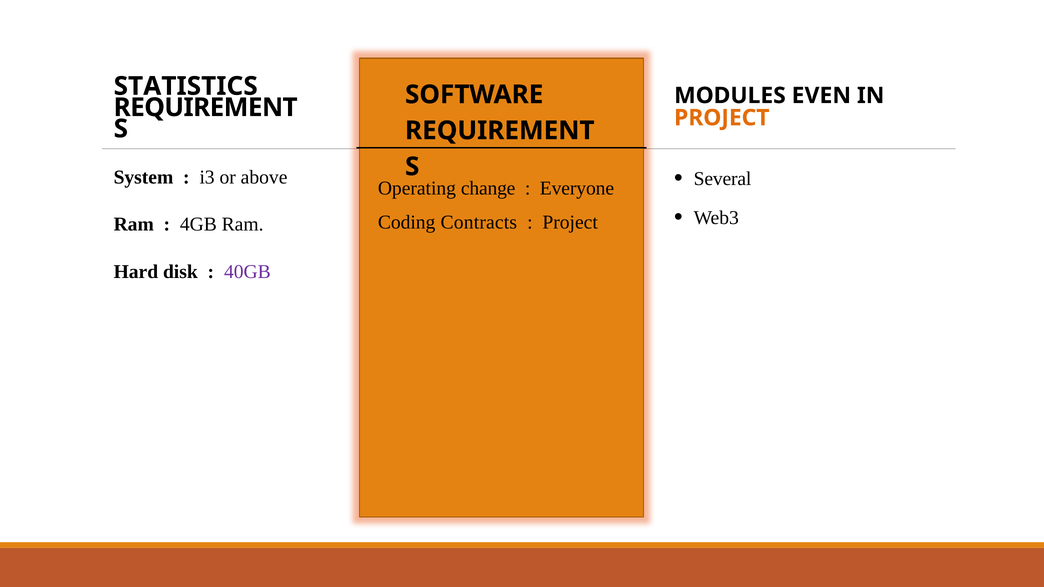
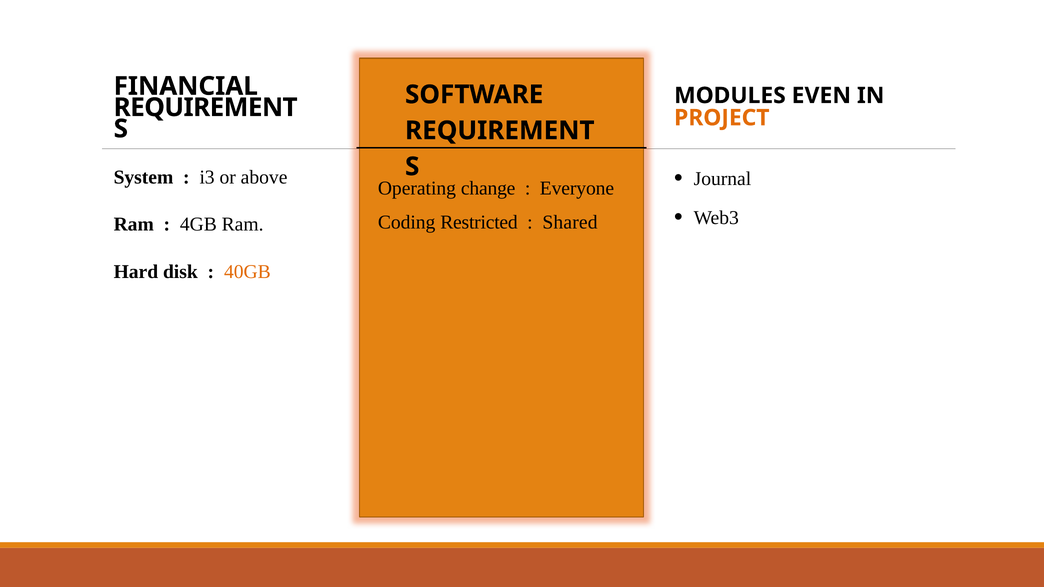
STATISTICS: STATISTICS -> FINANCIAL
Several: Several -> Journal
Contracts: Contracts -> Restricted
Project at (570, 223): Project -> Shared
40GB colour: purple -> orange
